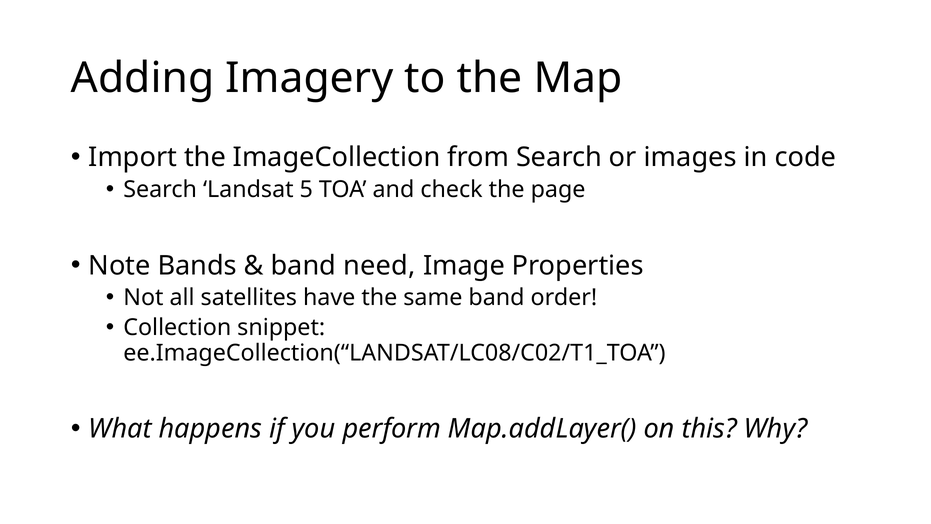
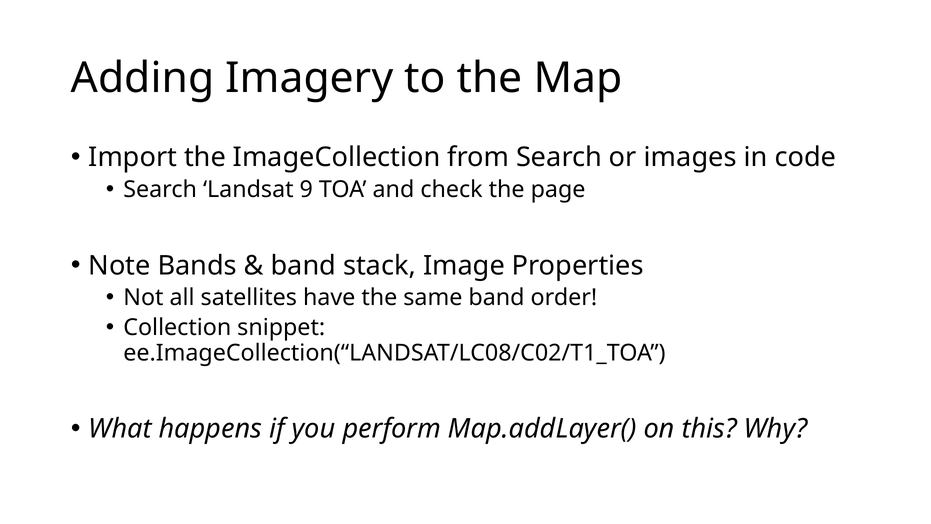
5: 5 -> 9
need: need -> stack
